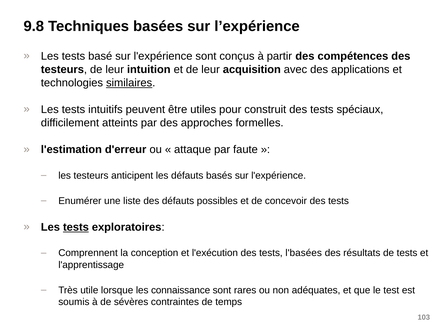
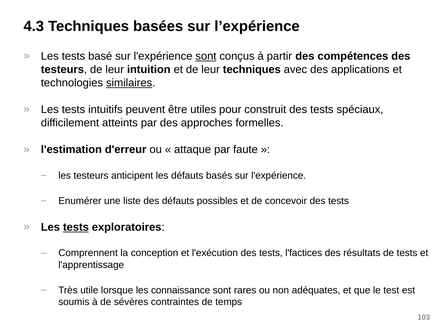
9.8: 9.8 -> 4.3
sont at (206, 56) underline: none -> present
leur acquisition: acquisition -> techniques
l'basées: l'basées -> l'factices
